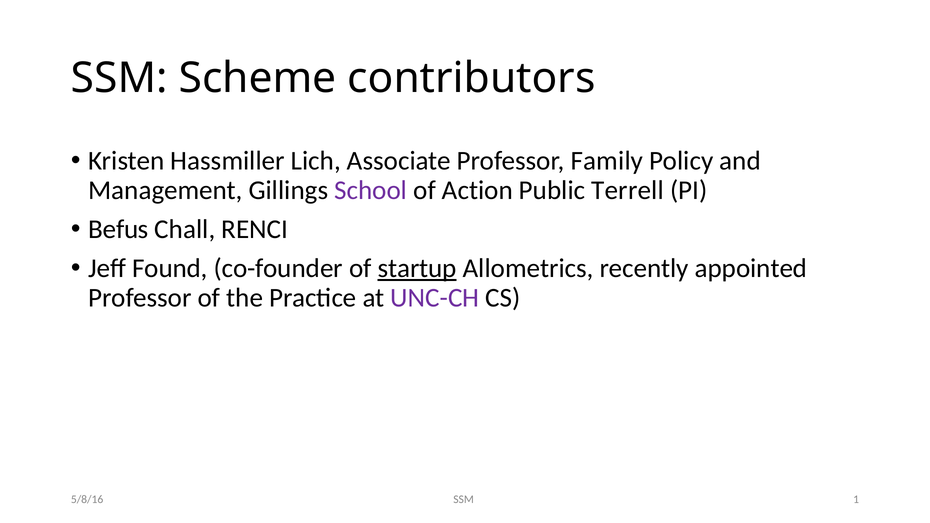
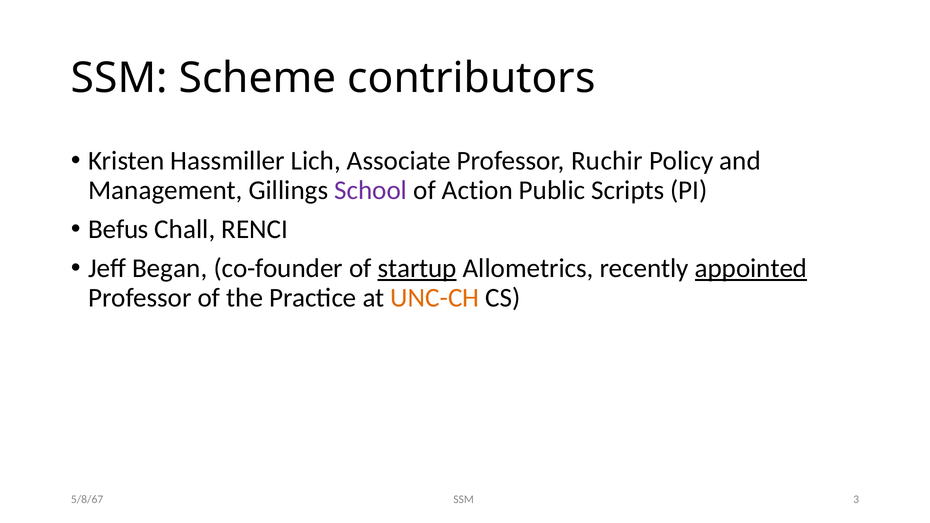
Family: Family -> Ruchir
Terrell: Terrell -> Scripts
Found: Found -> Began
appointed underline: none -> present
UNC-CH colour: purple -> orange
1: 1 -> 3
5/8/16: 5/8/16 -> 5/8/67
